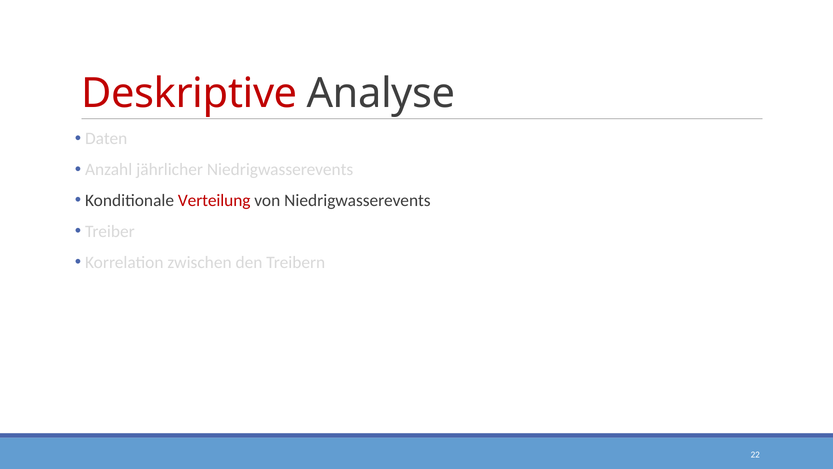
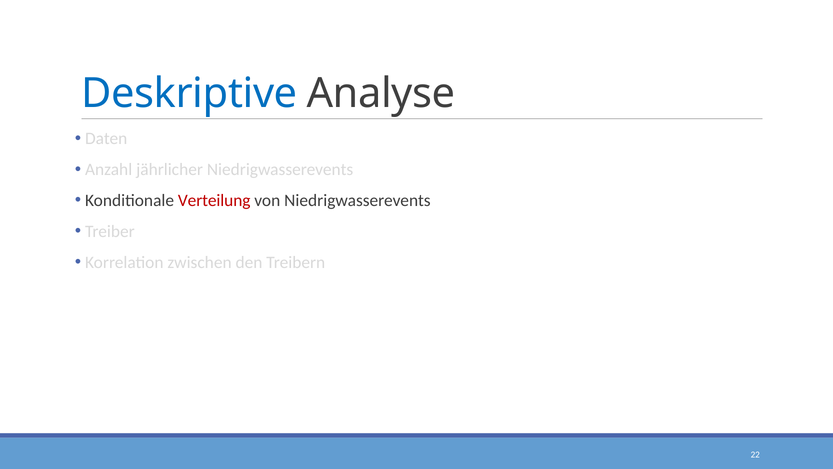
Deskriptive colour: red -> blue
